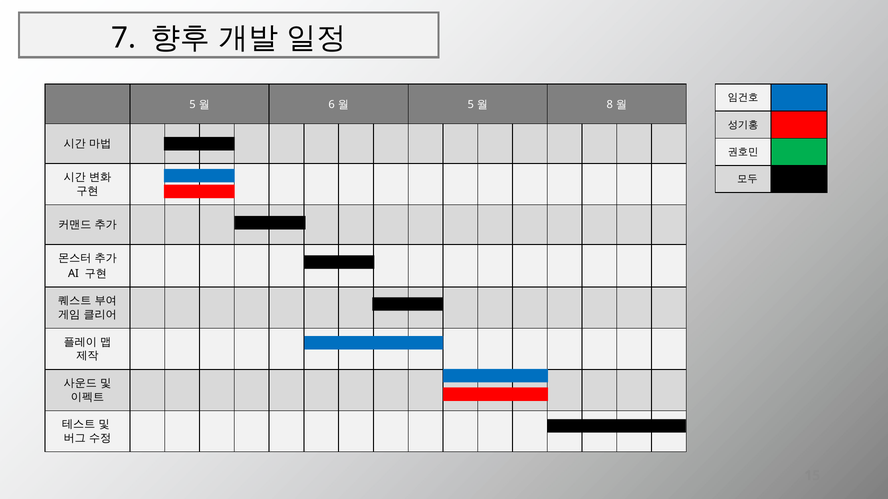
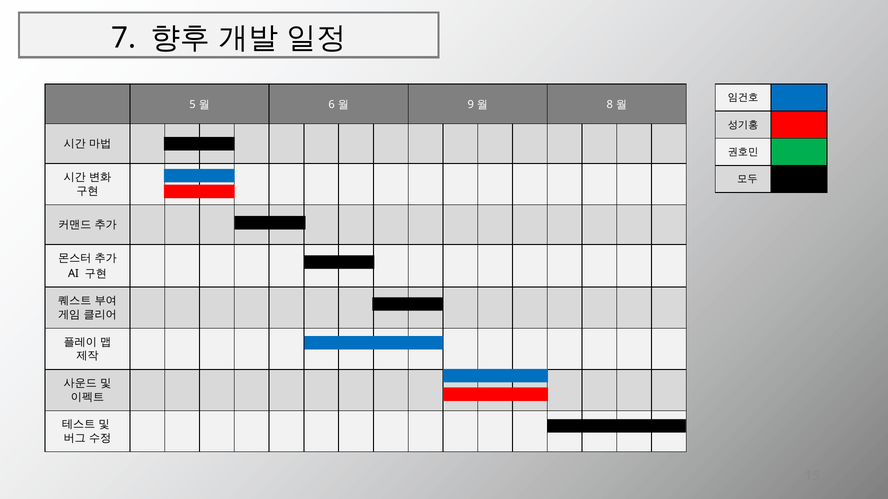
5 at (471, 105): 5 -> 9
